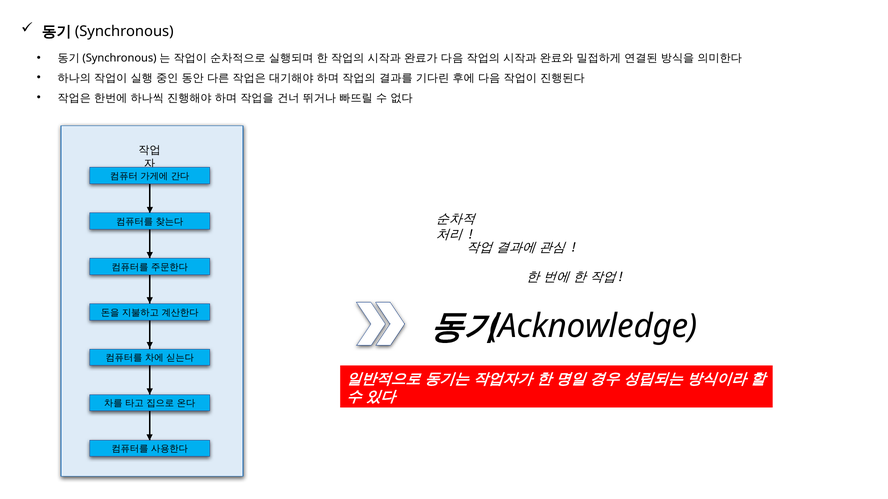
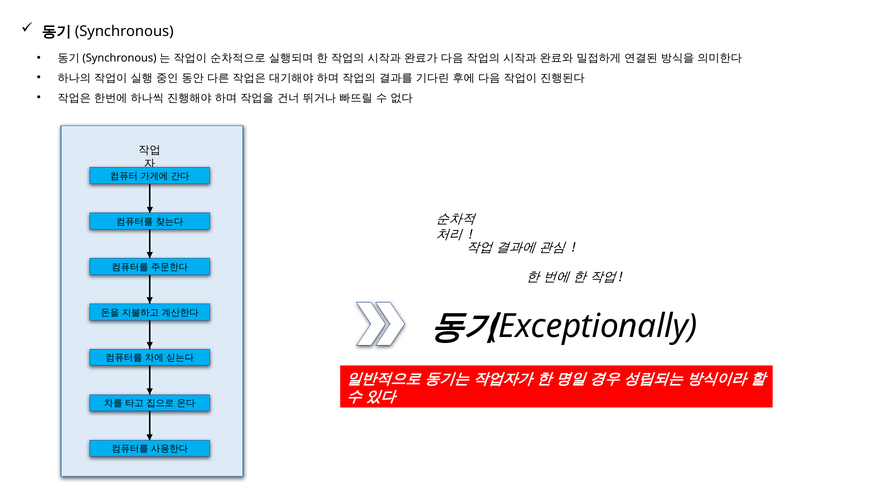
Acknowledge: Acknowledge -> Exceptionally
